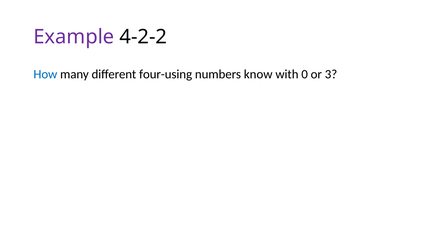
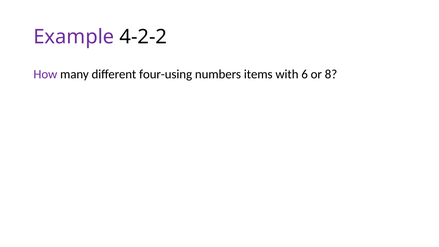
How colour: blue -> purple
know: know -> items
0: 0 -> 6
3: 3 -> 8
